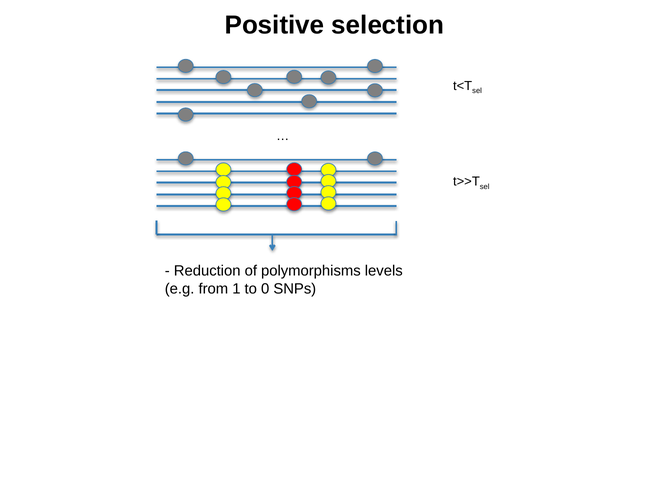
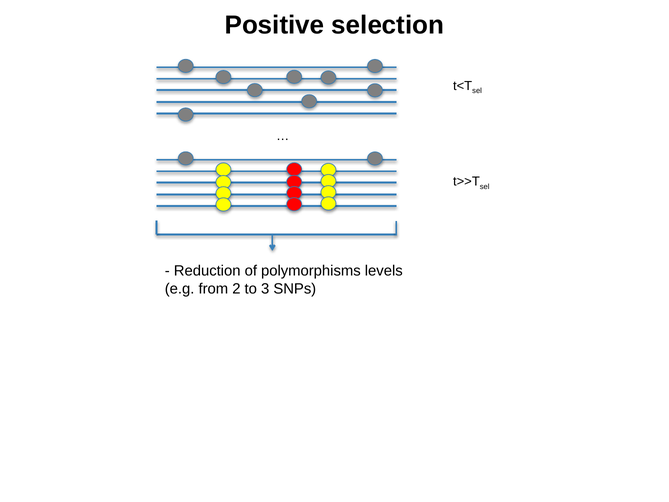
1: 1 -> 2
0: 0 -> 3
